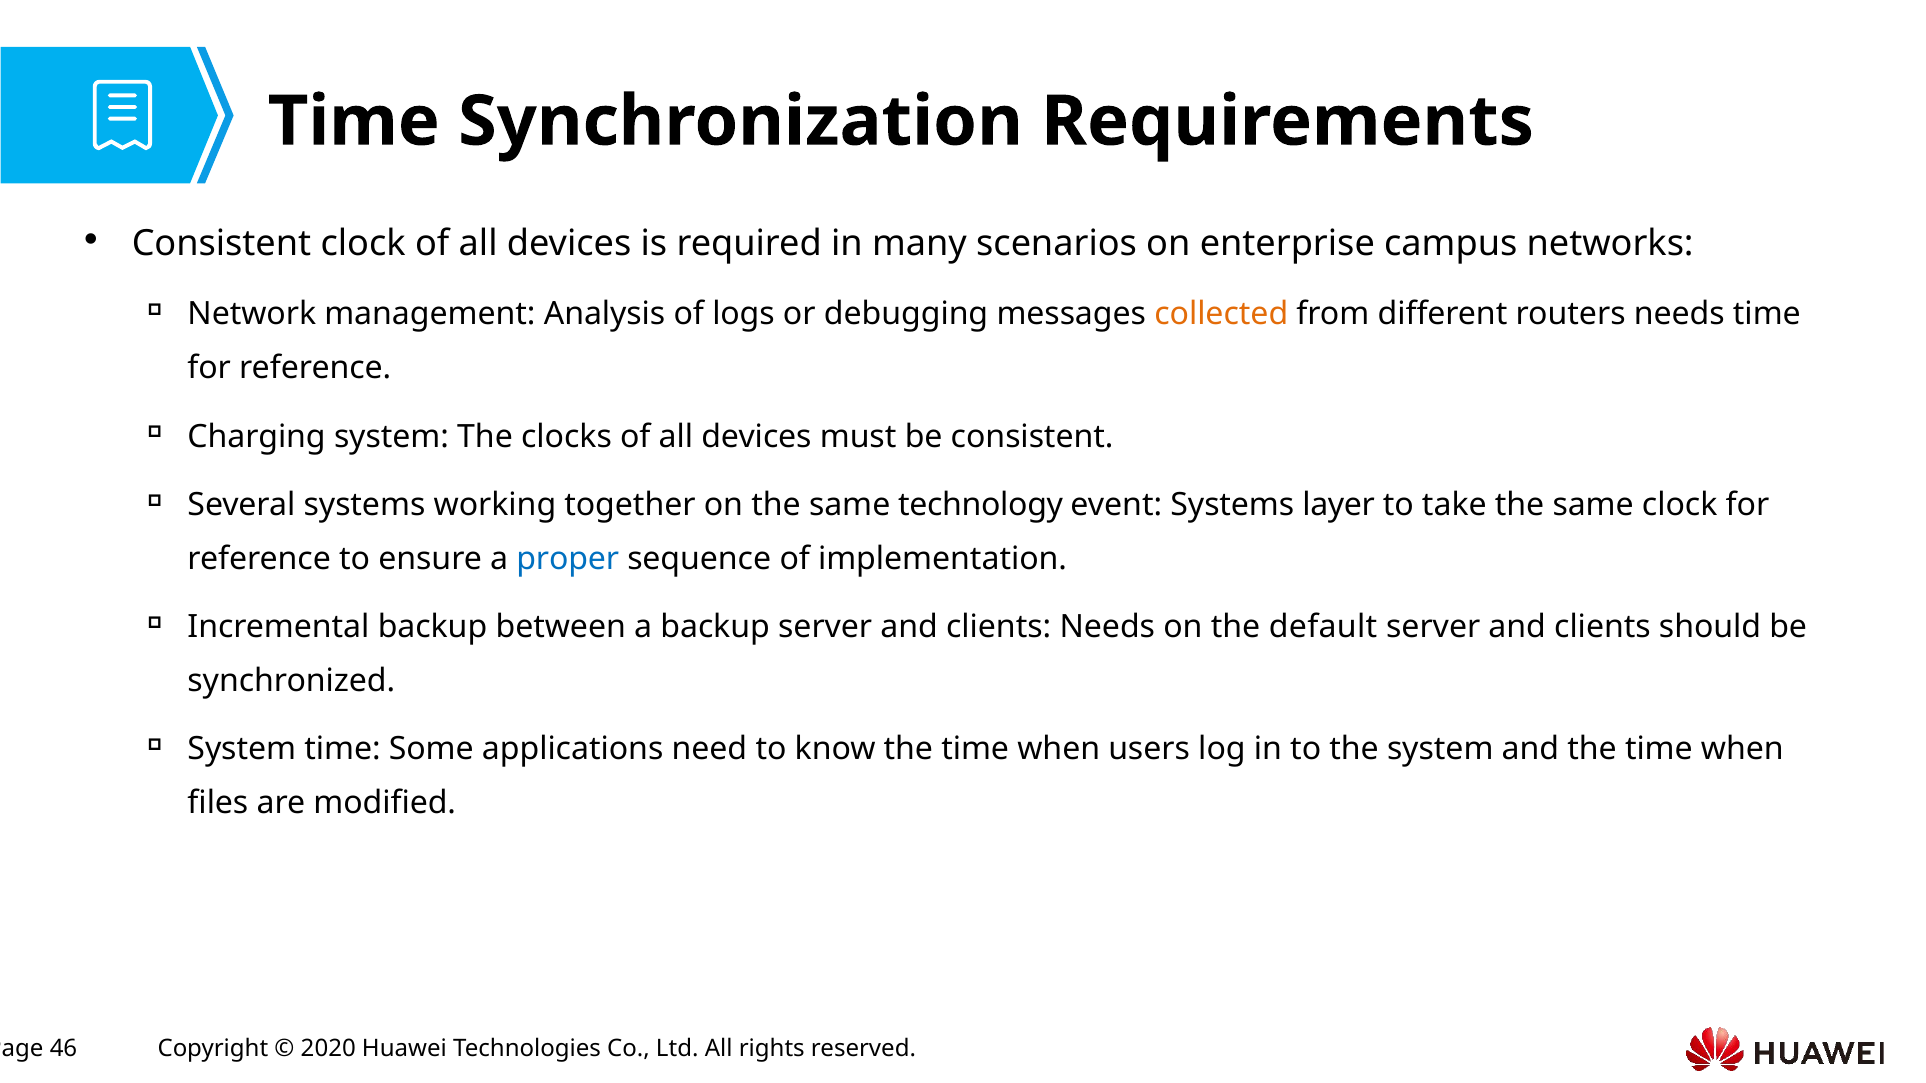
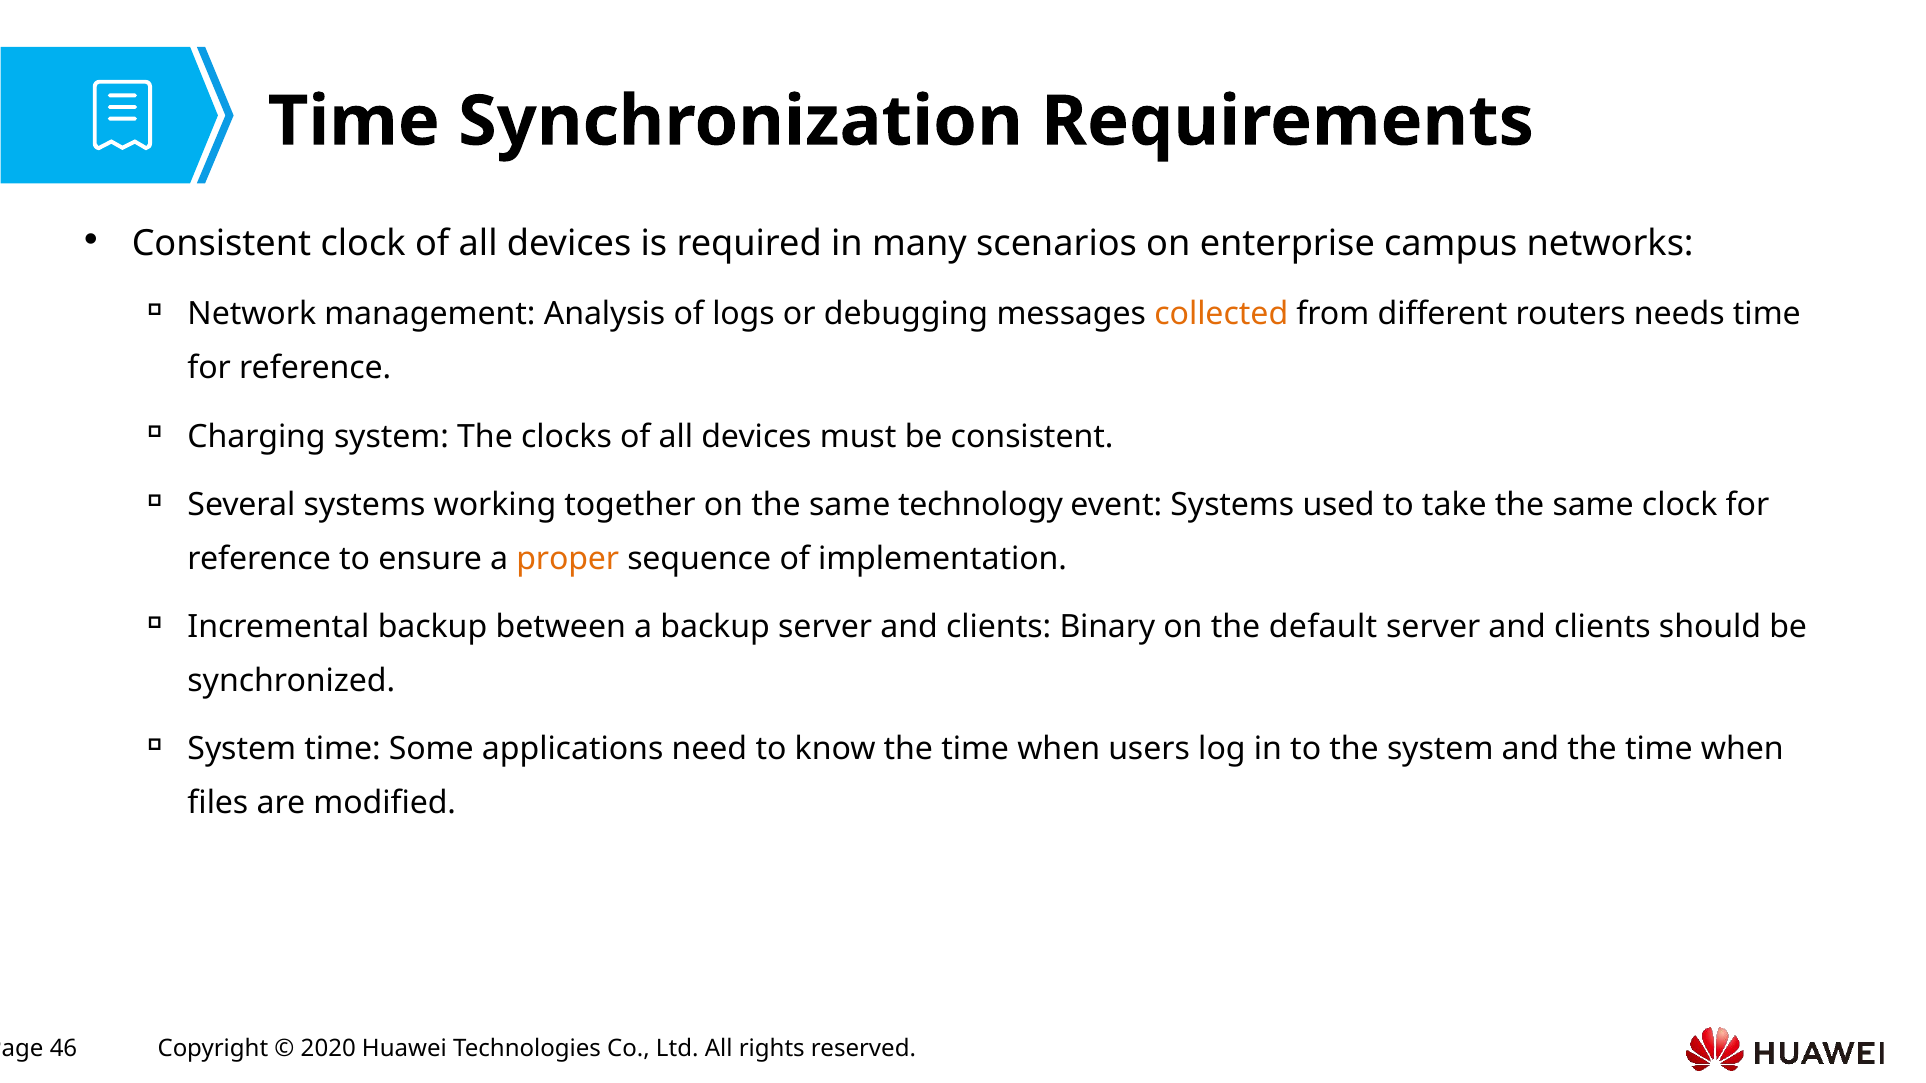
layer: layer -> used
proper colour: blue -> orange
clients Needs: Needs -> Binary
